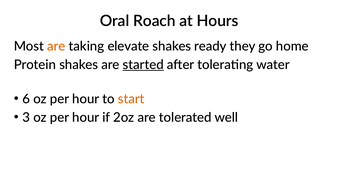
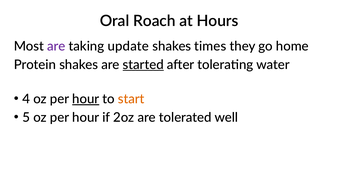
are at (56, 46) colour: orange -> purple
elevate: elevate -> update
ready: ready -> times
6: 6 -> 4
hour at (86, 99) underline: none -> present
3: 3 -> 5
